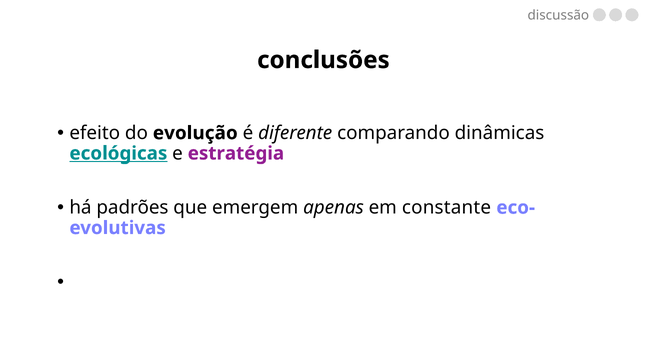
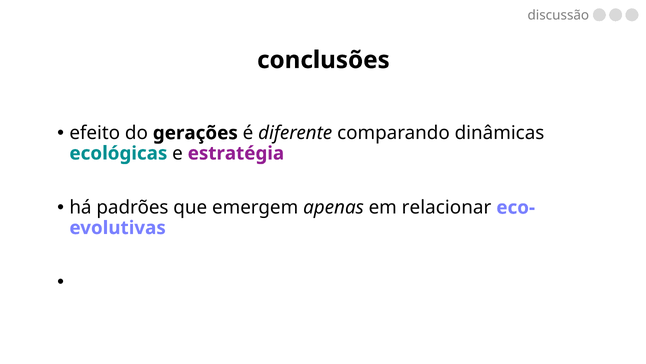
evolução: evolução -> gerações
ecológicas underline: present -> none
constante: constante -> relacionar
